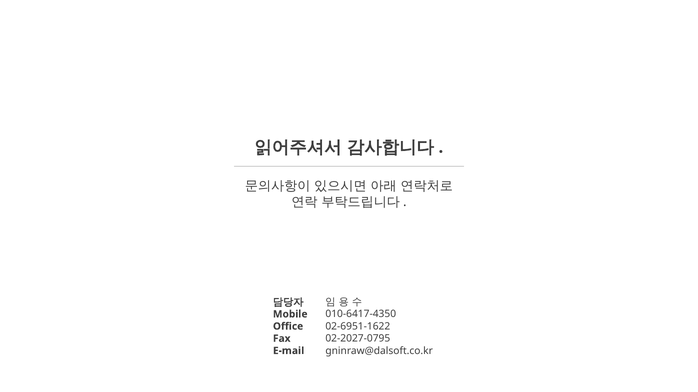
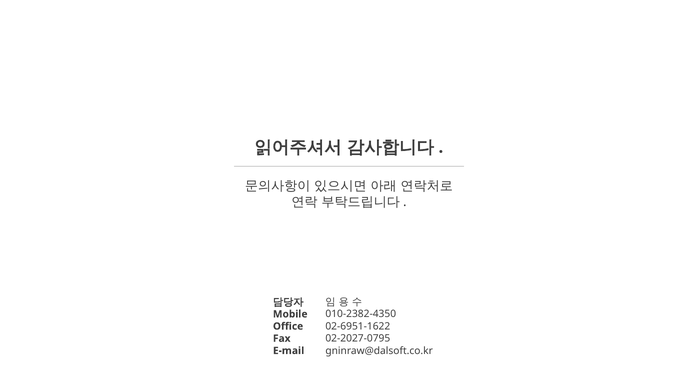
010-6417-4350: 010-6417-4350 -> 010-2382-4350
